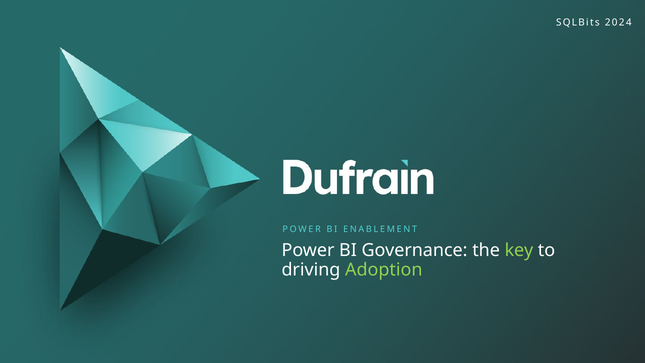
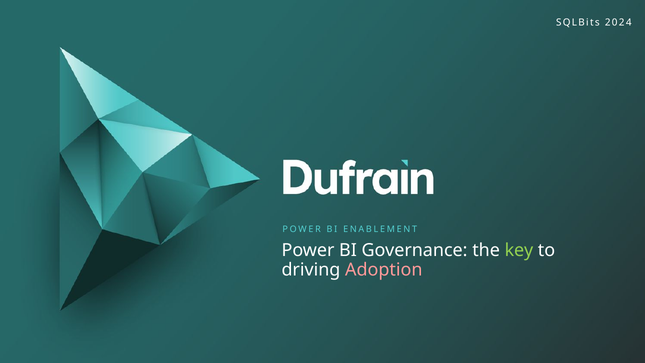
Adoption colour: light green -> pink
